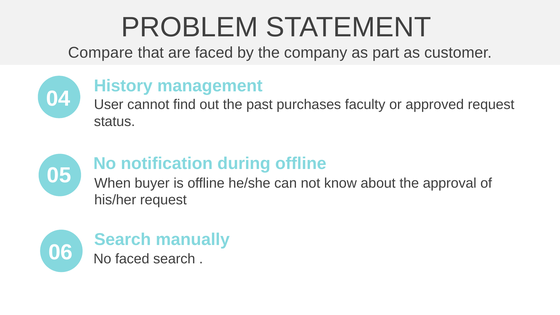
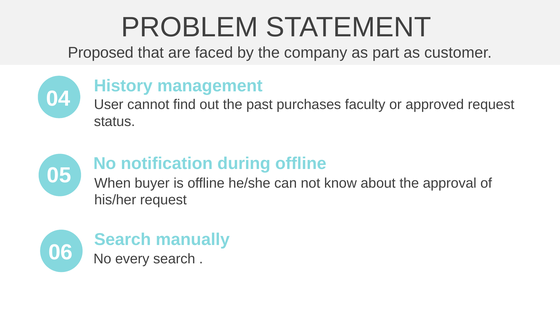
Compare: Compare -> Proposed
No faced: faced -> every
